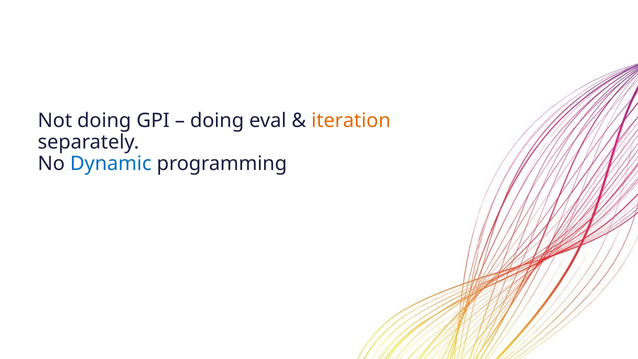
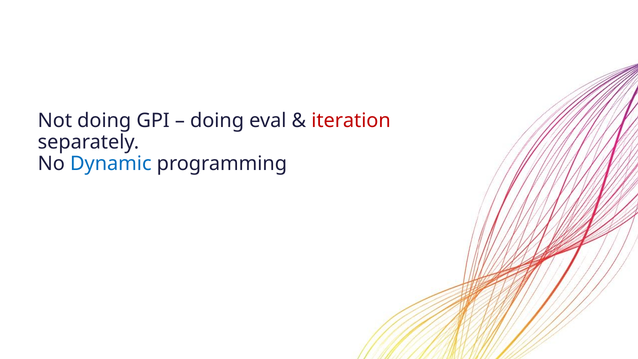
iteration colour: orange -> red
